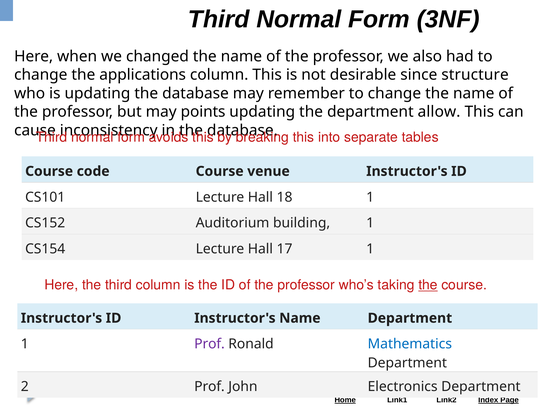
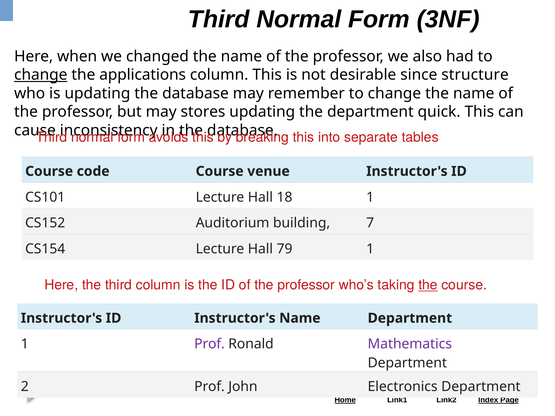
change at (41, 75) underline: none -> present
points: points -> stores
allow: allow -> quick
building 1: 1 -> 7
17: 17 -> 79
Mathematics colour: blue -> purple
